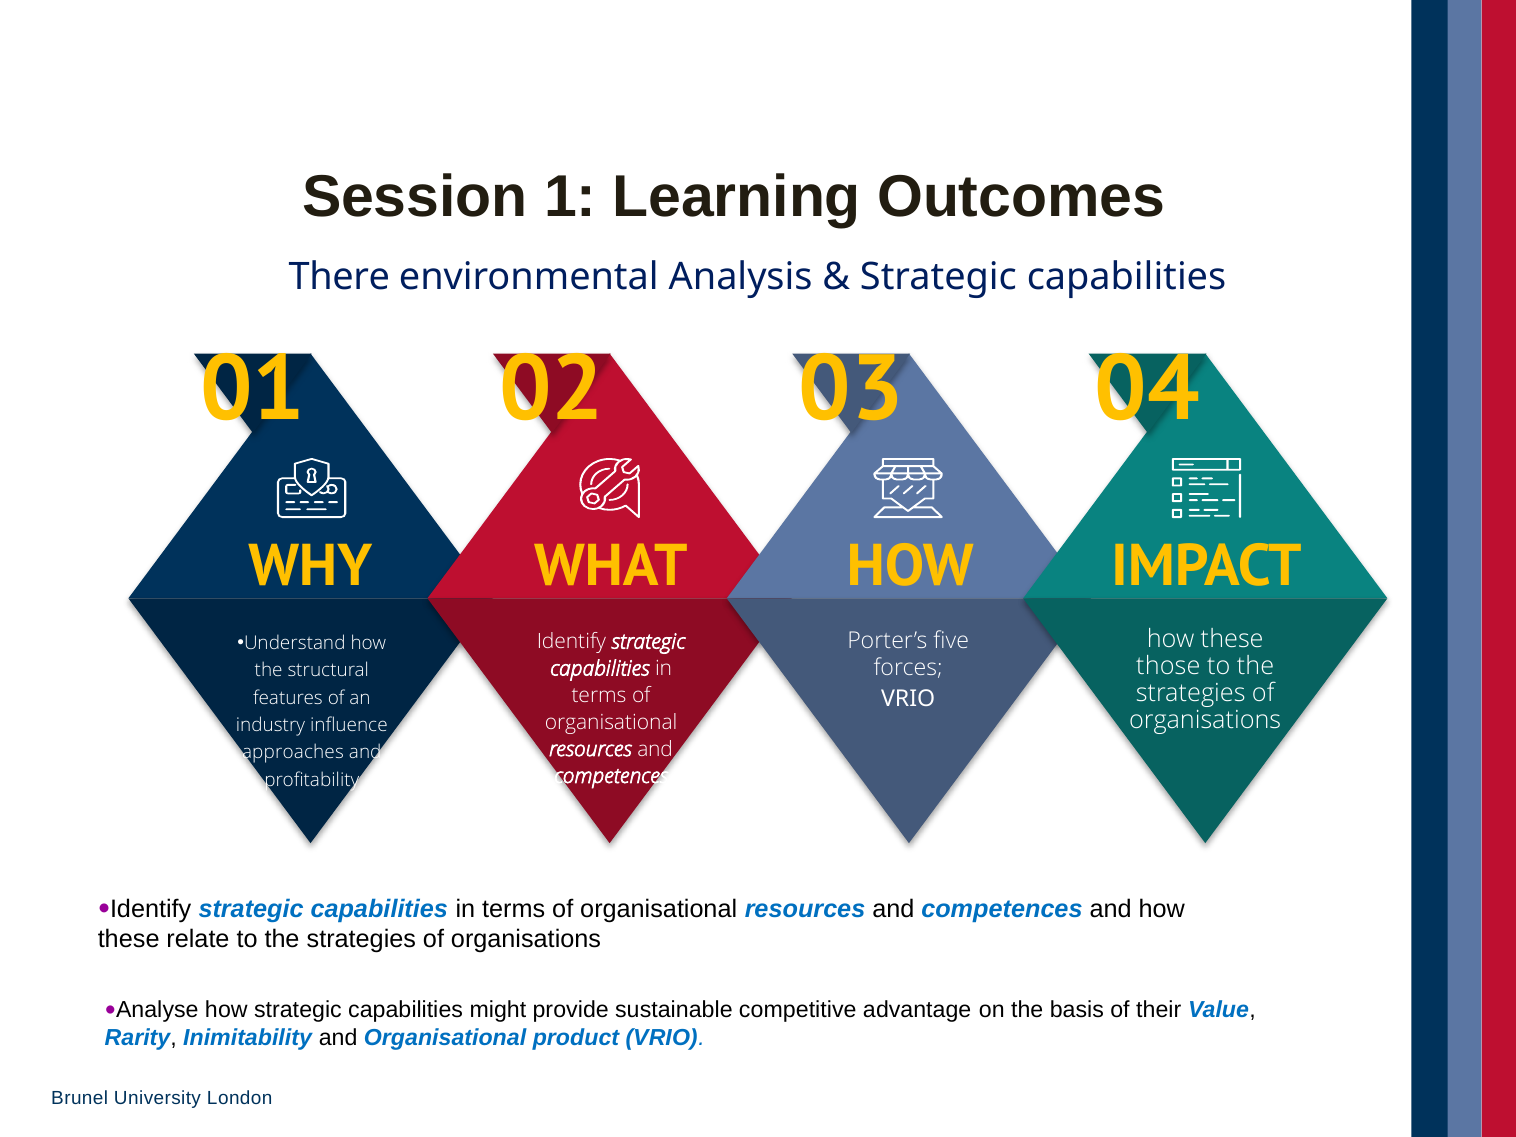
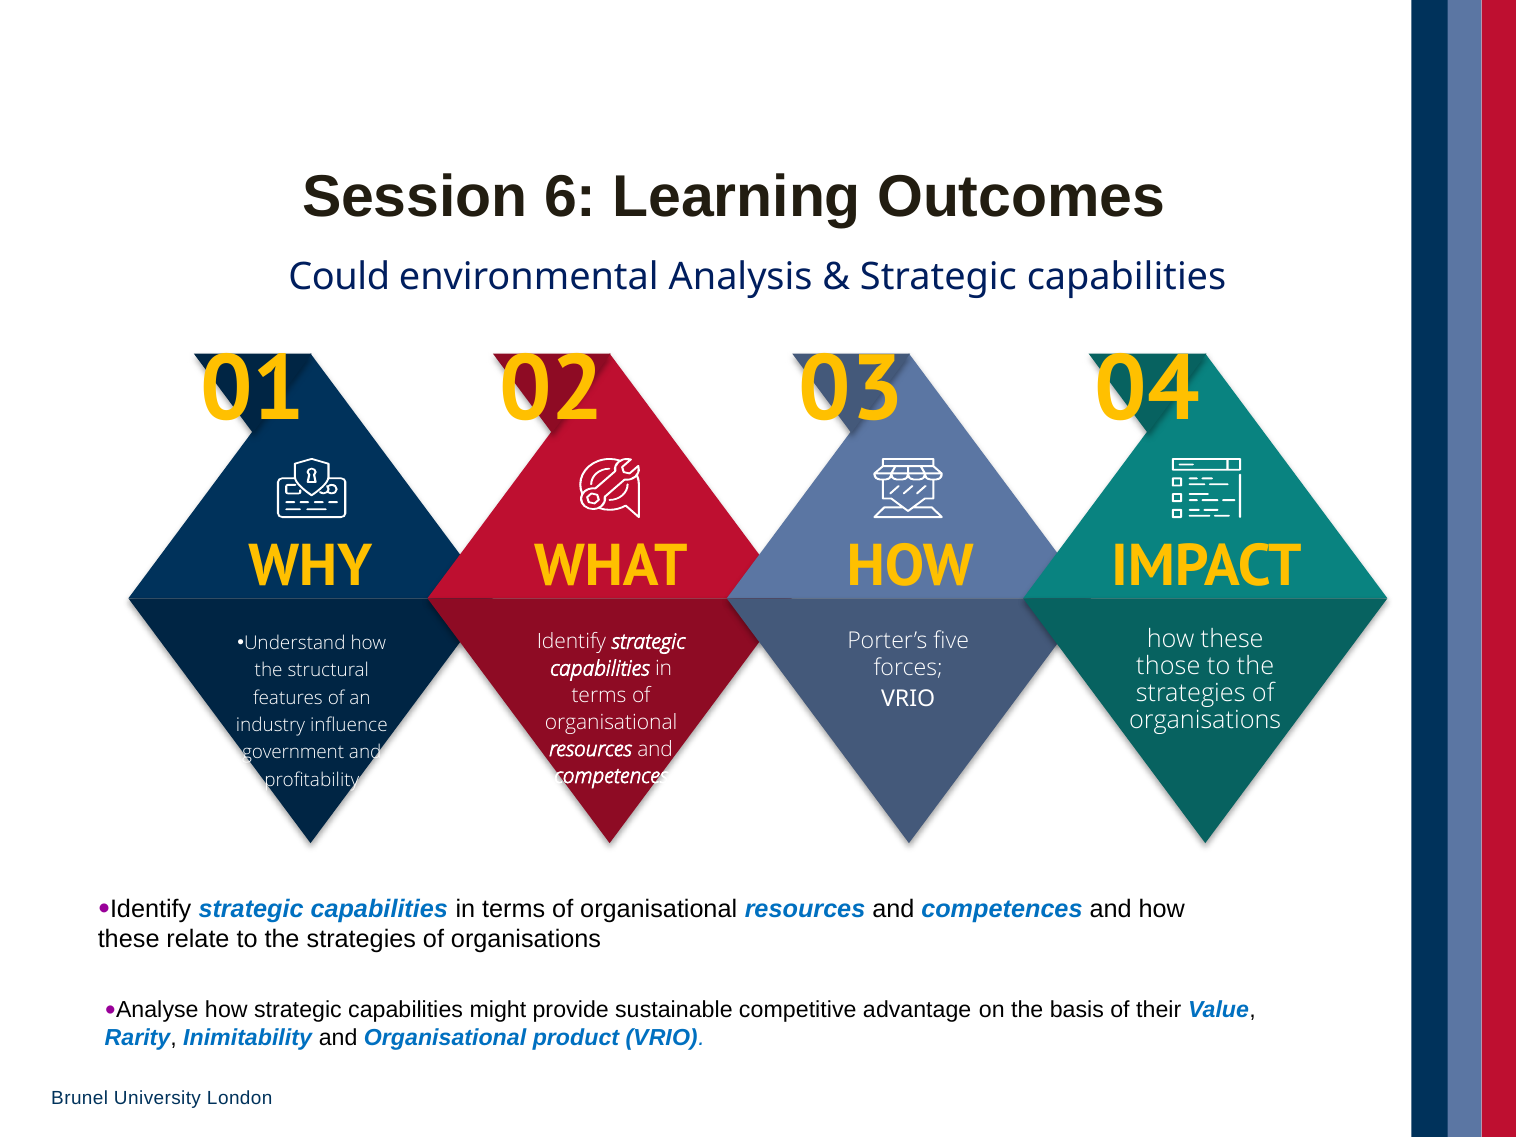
1: 1 -> 6
There: There -> Could
approaches: approaches -> government
